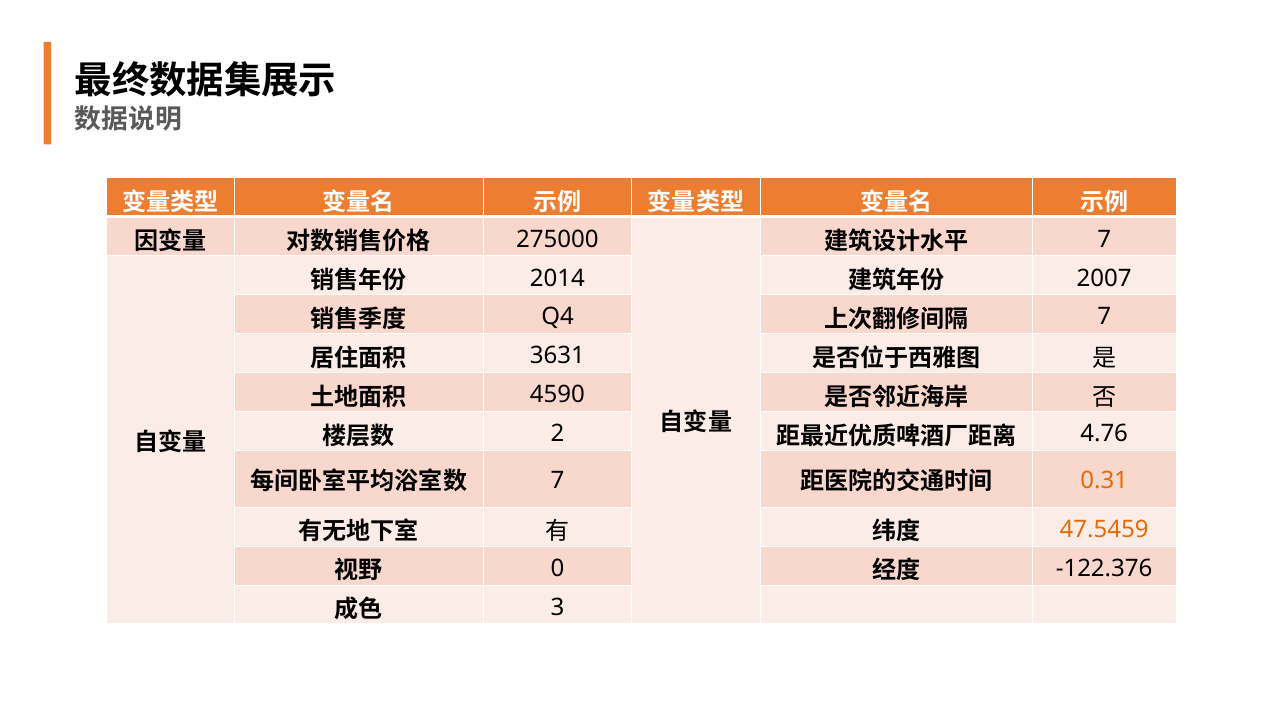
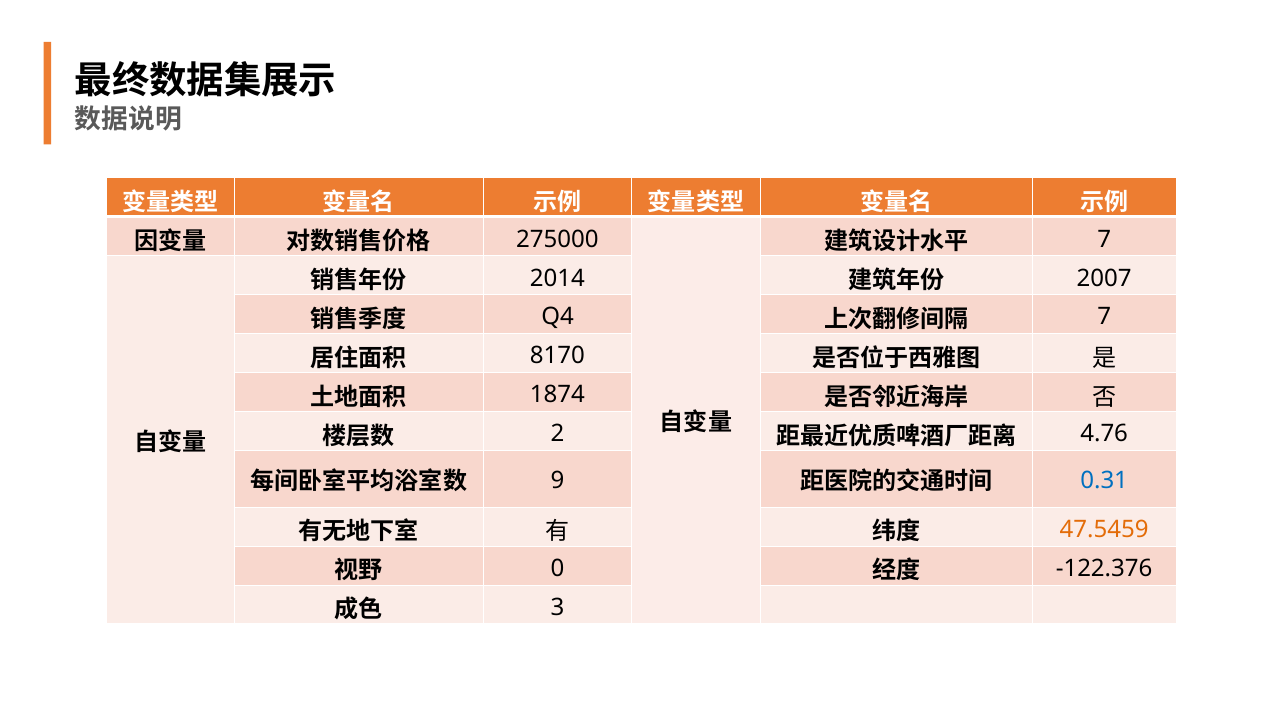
3631: 3631 -> 8170
4590: 4590 -> 1874
7 at (558, 481): 7 -> 9
0.31 colour: orange -> blue
